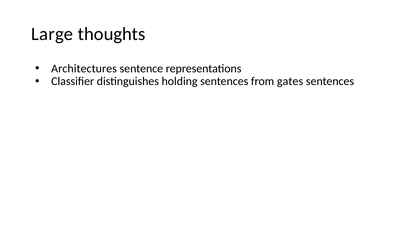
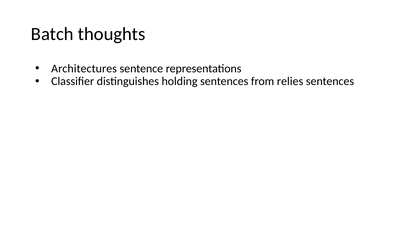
Large: Large -> Batch
gates: gates -> relies
